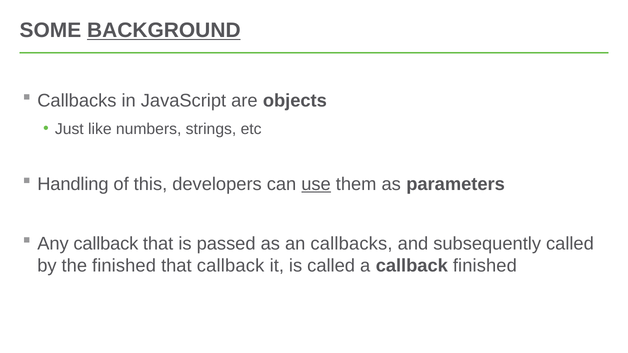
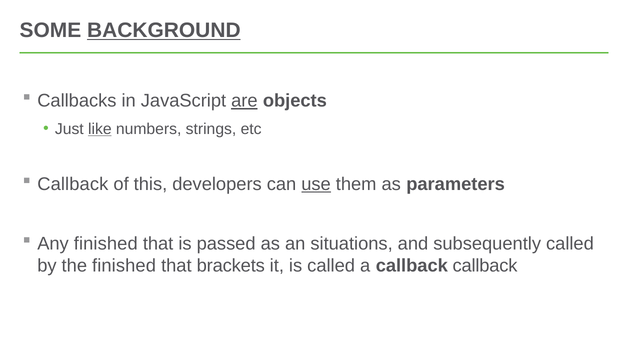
are underline: none -> present
like underline: none -> present
Handling at (73, 184): Handling -> Callback
Any callback: callback -> finished
an callbacks: callbacks -> situations
that callback: callback -> brackets
callback finished: finished -> callback
